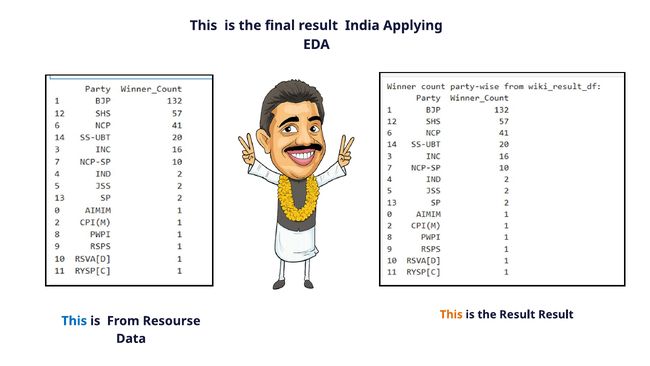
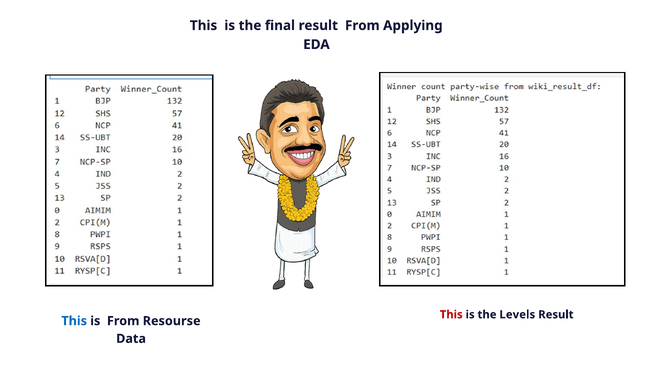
result India: India -> From
This at (451, 314) colour: orange -> red
the Result: Result -> Levels
